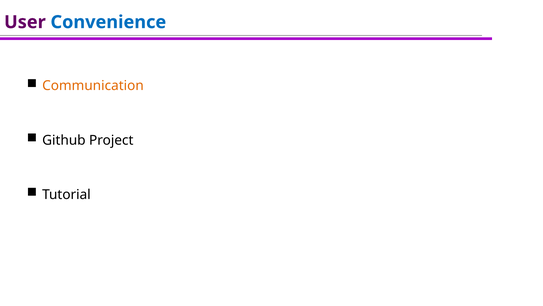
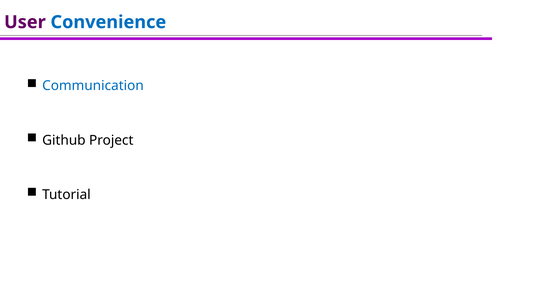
Communication colour: orange -> blue
